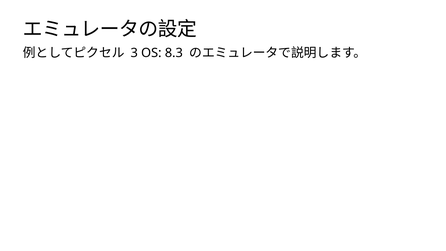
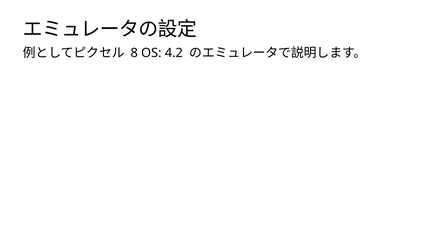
3: 3 -> 8
8.3: 8.3 -> 4.2
